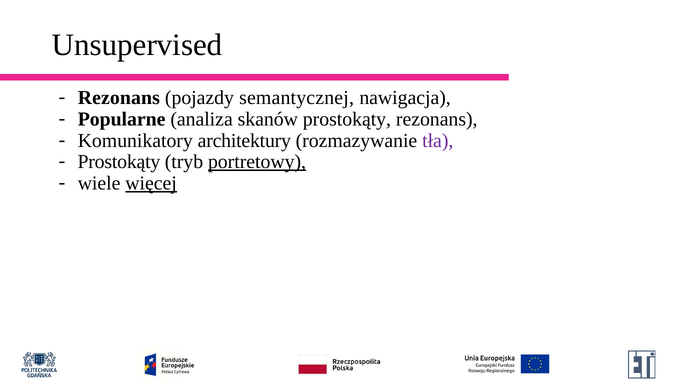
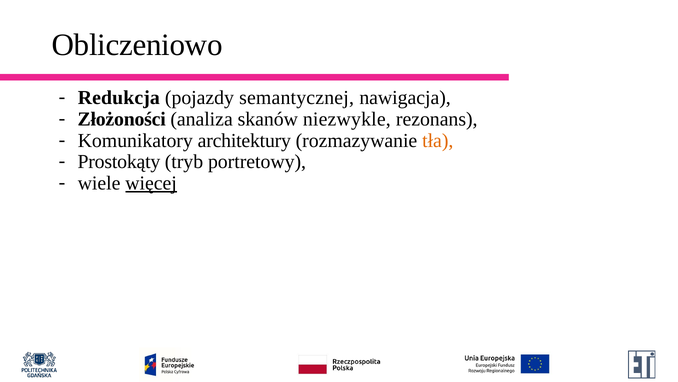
Unsupervised: Unsupervised -> Obliczeniowo
Rezonans at (119, 98): Rezonans -> Redukcja
Popularne: Popularne -> Złożoności
skanów prostokąty: prostokąty -> niezwykle
tła colour: purple -> orange
portretowy underline: present -> none
